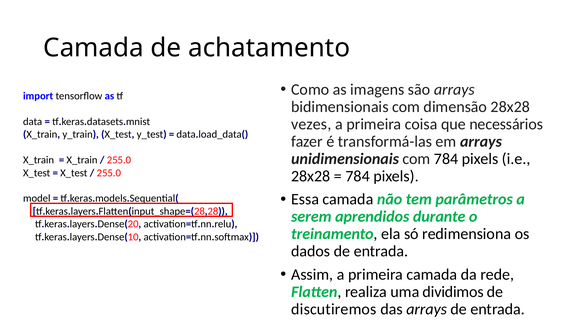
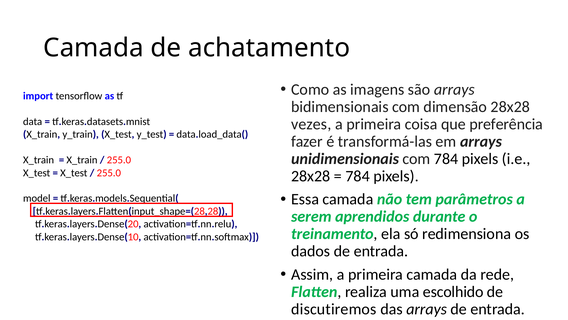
necessários: necessários -> preferência
dividimos: dividimos -> escolhido
